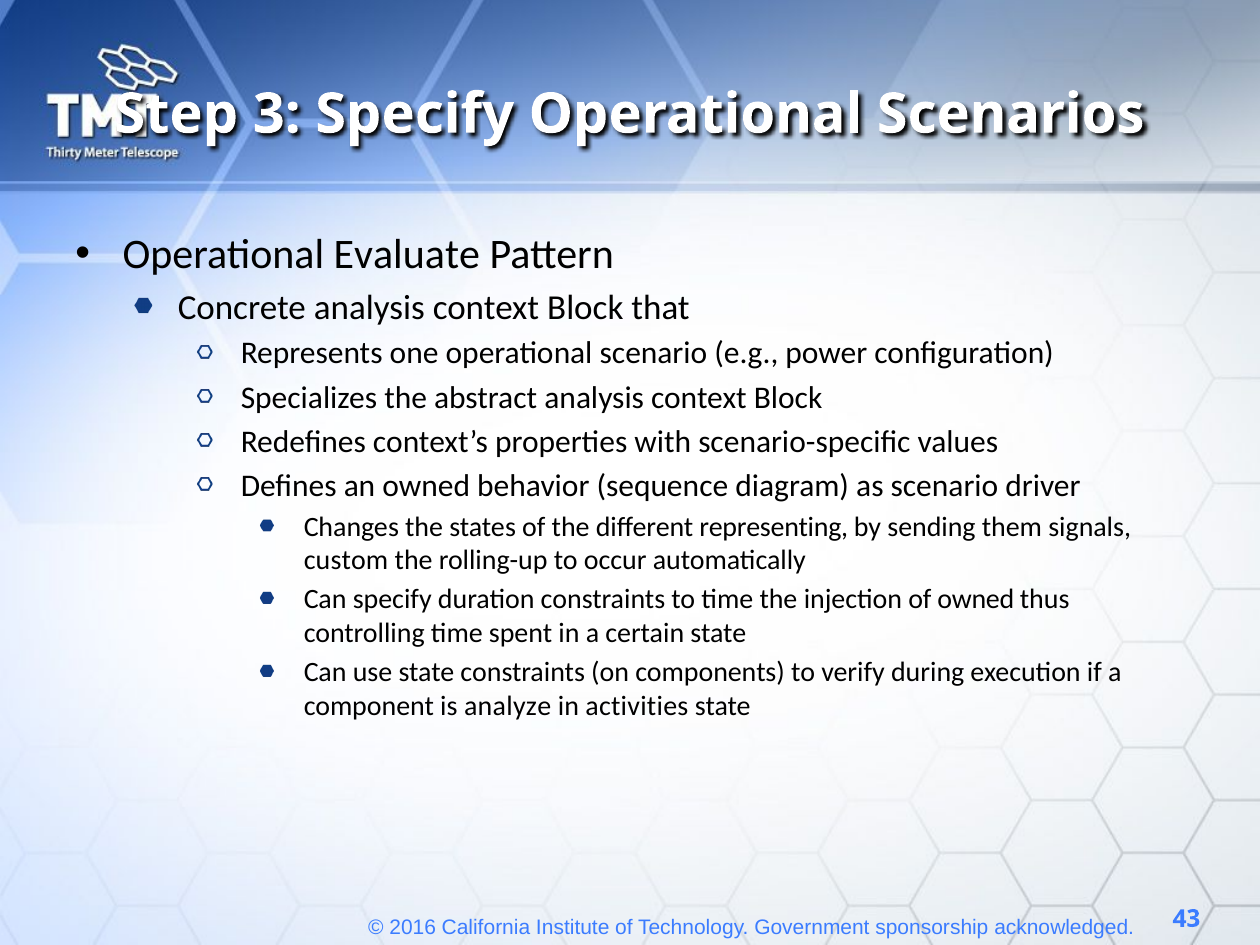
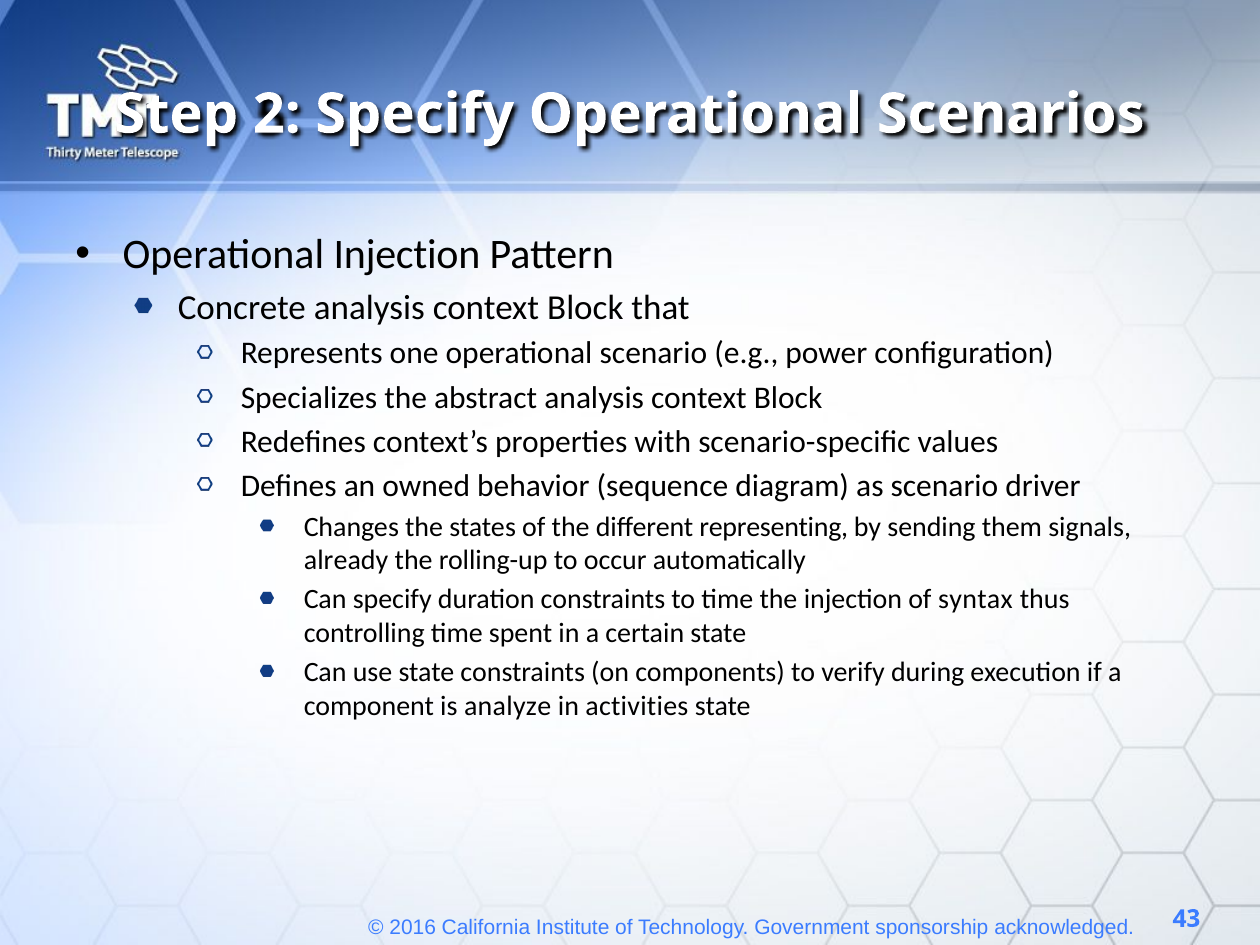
3: 3 -> 2
Operational Evaluate: Evaluate -> Injection
custom: custom -> already
of owned: owned -> syntax
